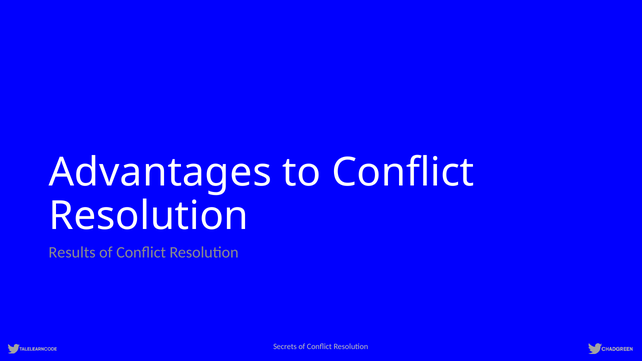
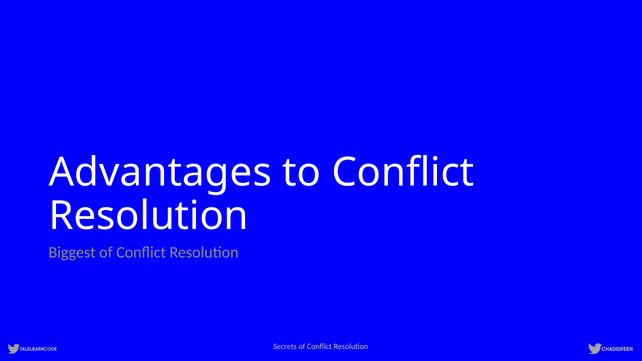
Results: Results -> Biggest
